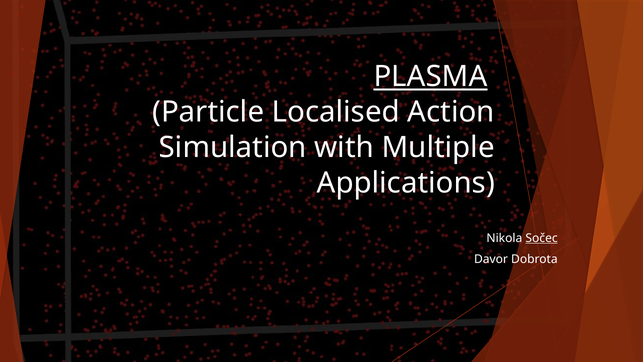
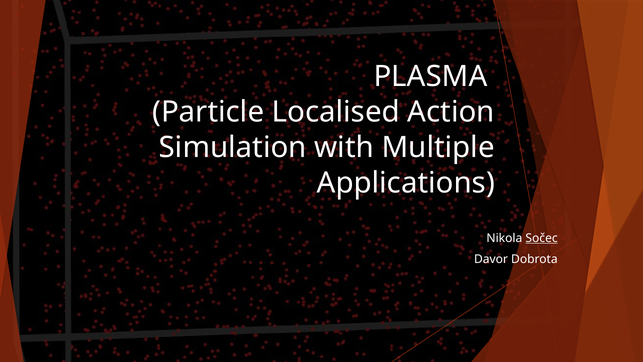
PLASMA underline: present -> none
